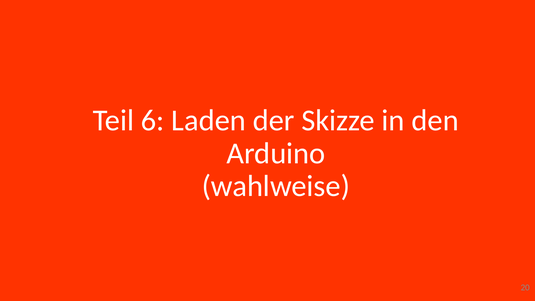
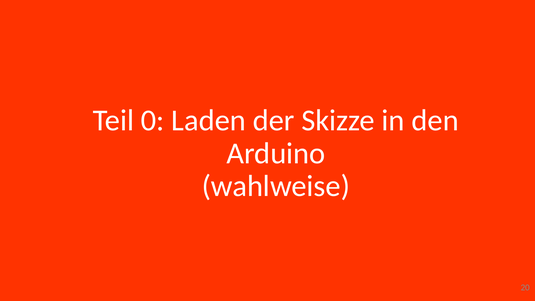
6: 6 -> 0
